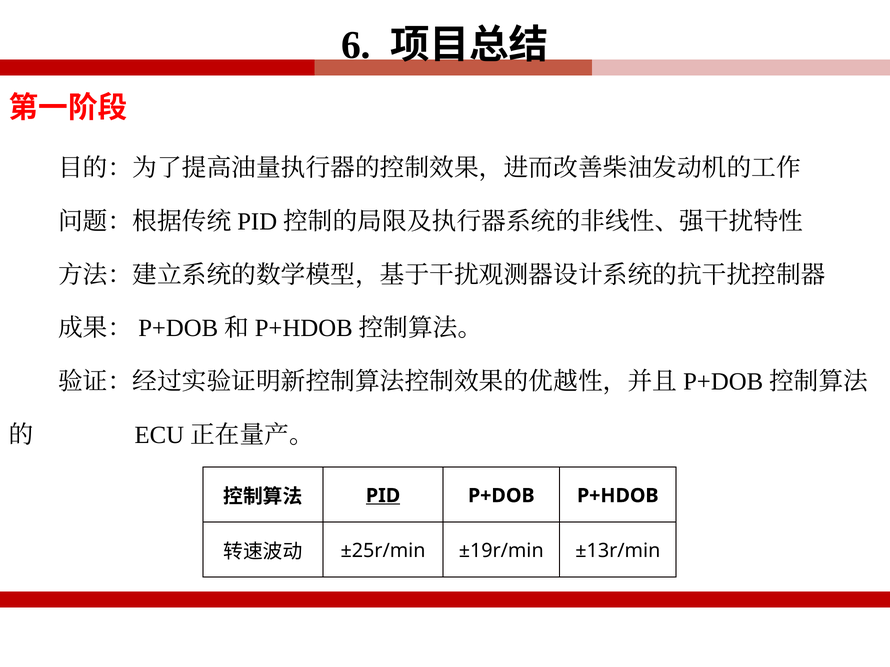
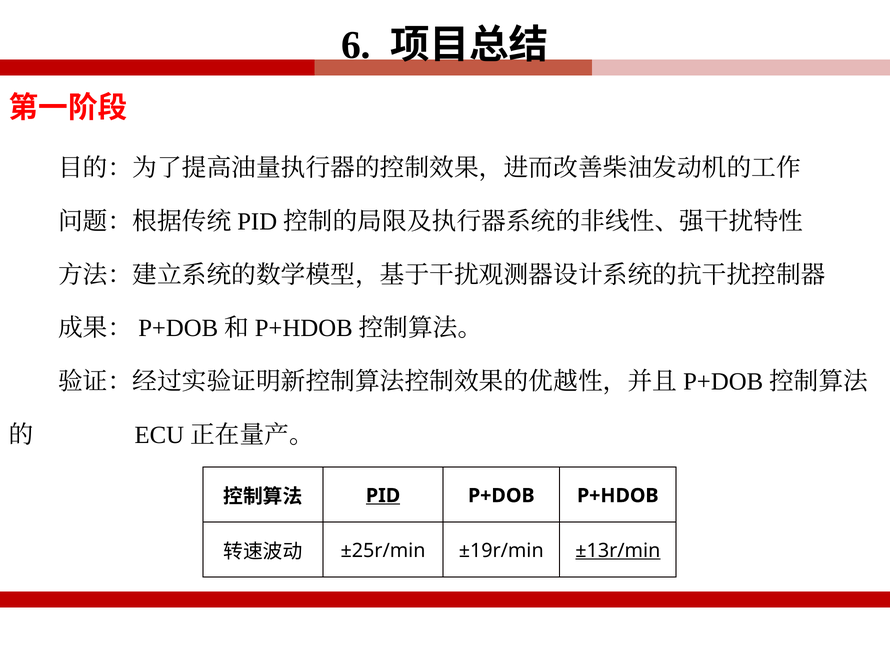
±13r/min underline: none -> present
